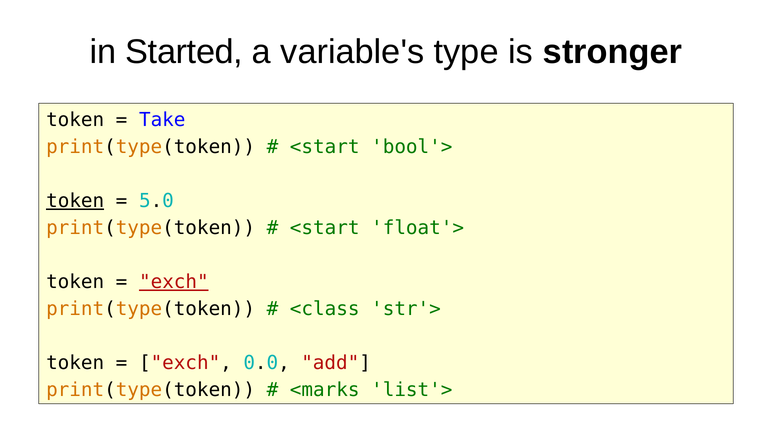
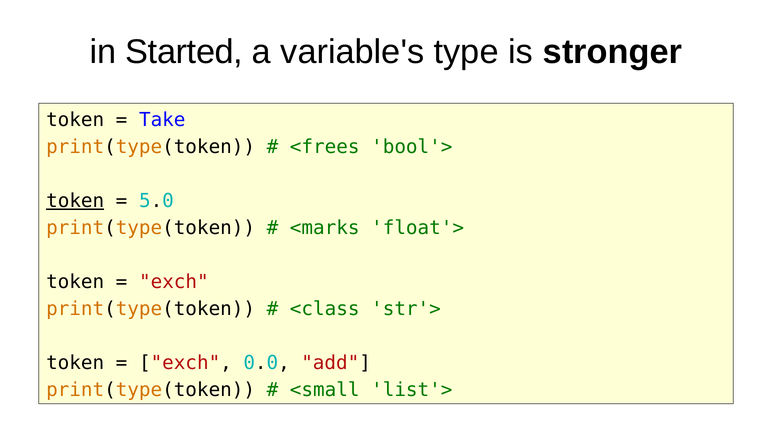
<start at (325, 147): <start -> <frees
<start at (325, 228): <start -> <marks
exch at (174, 282) underline: present -> none
<marks: <marks -> <small
